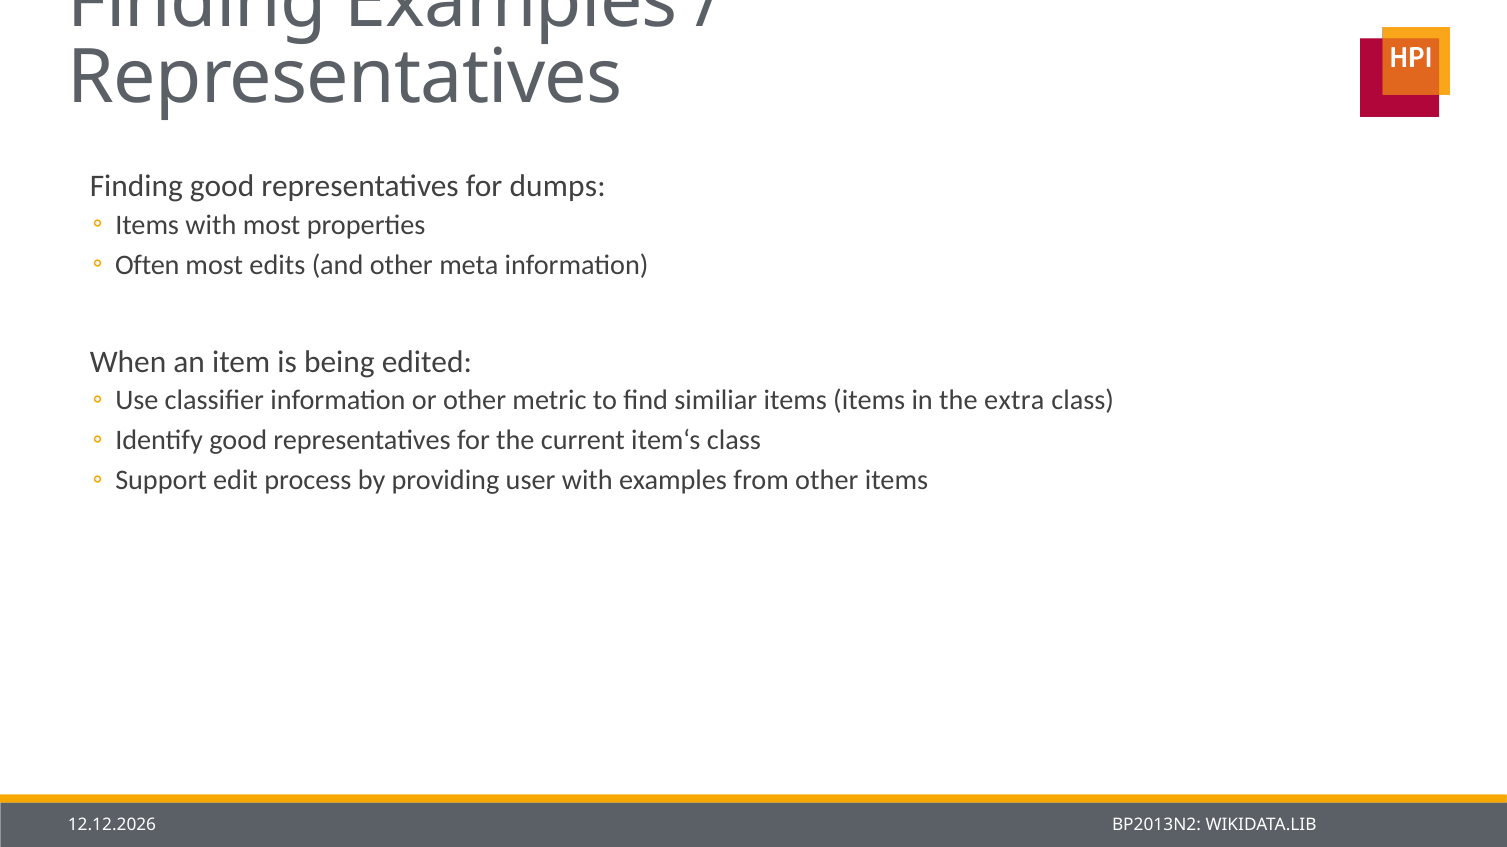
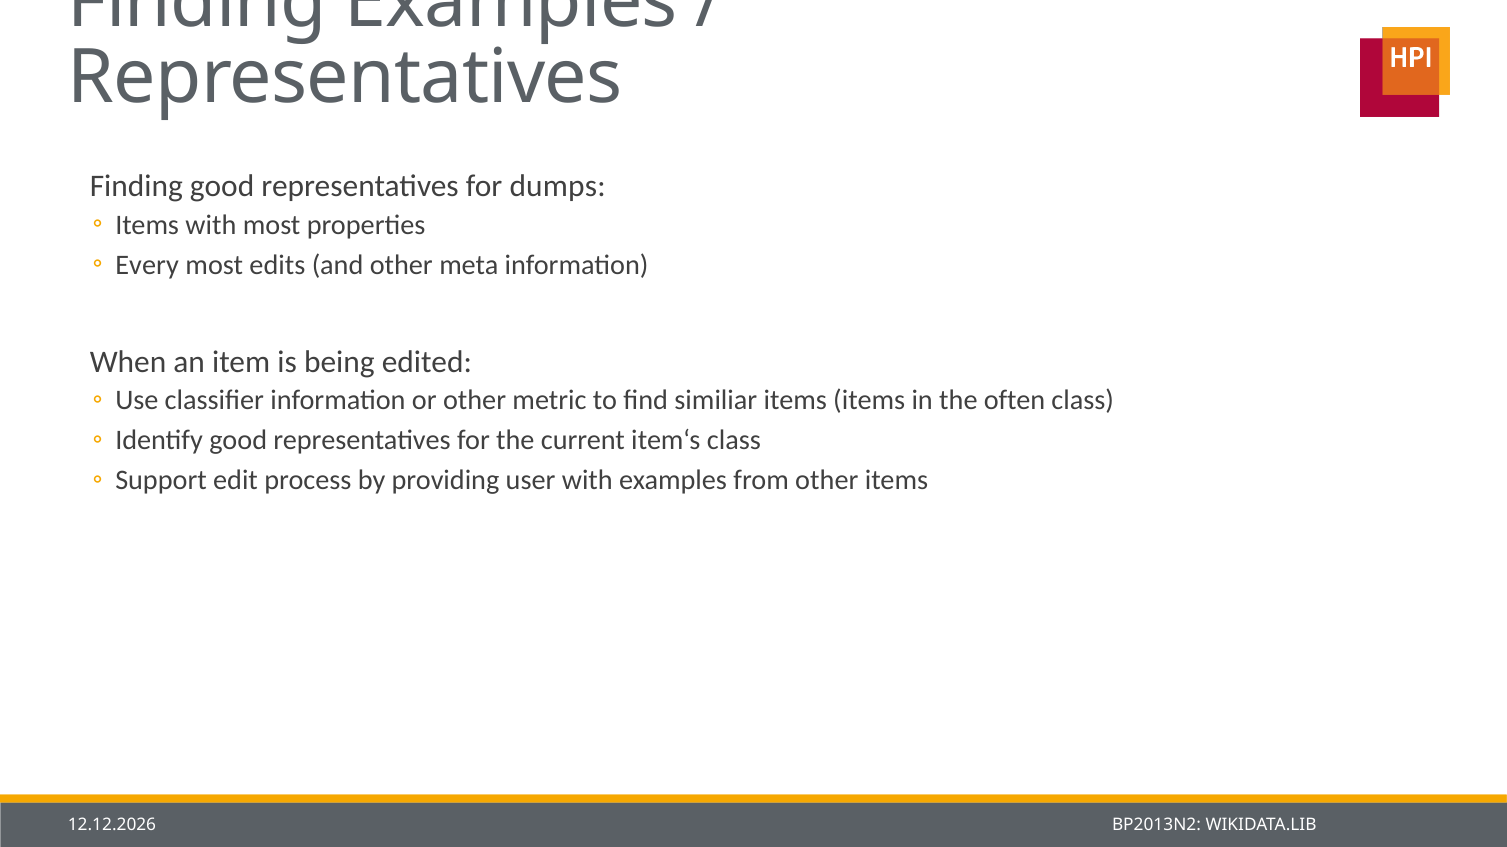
Often: Often -> Every
extra: extra -> often
